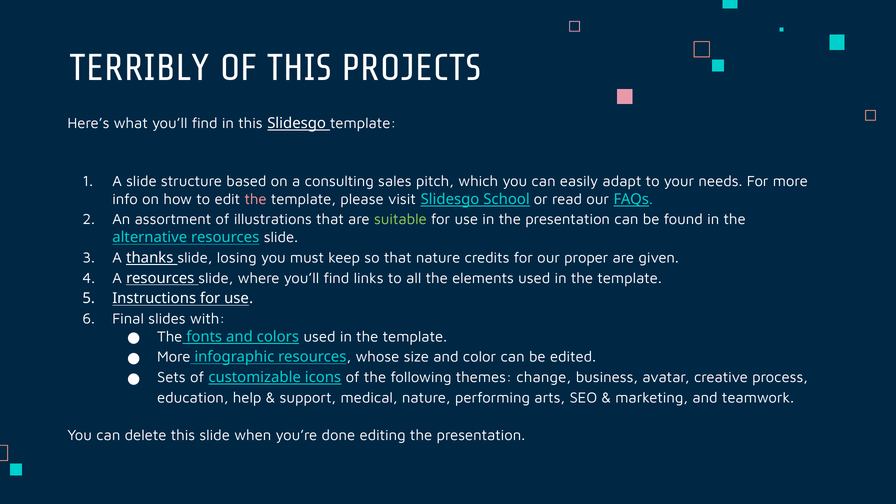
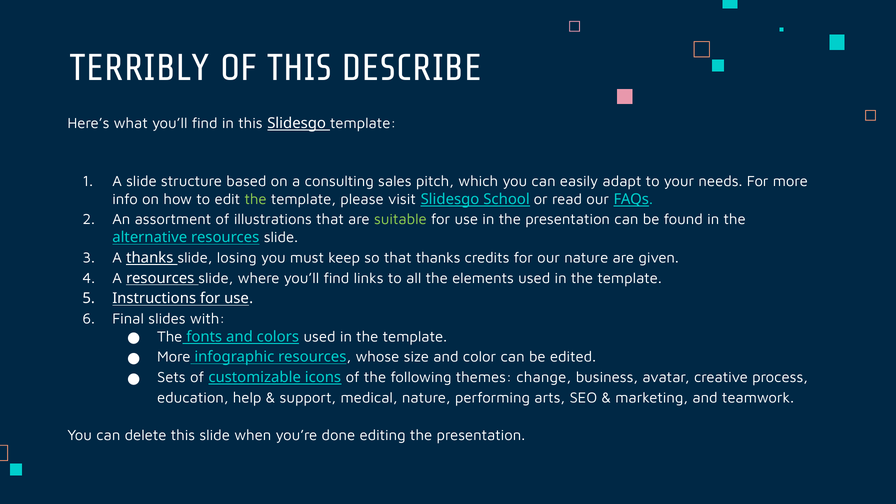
PROJECTS: PROJECTS -> DESCRIBE
the at (256, 199) colour: pink -> light green
that nature: nature -> thanks
our proper: proper -> nature
